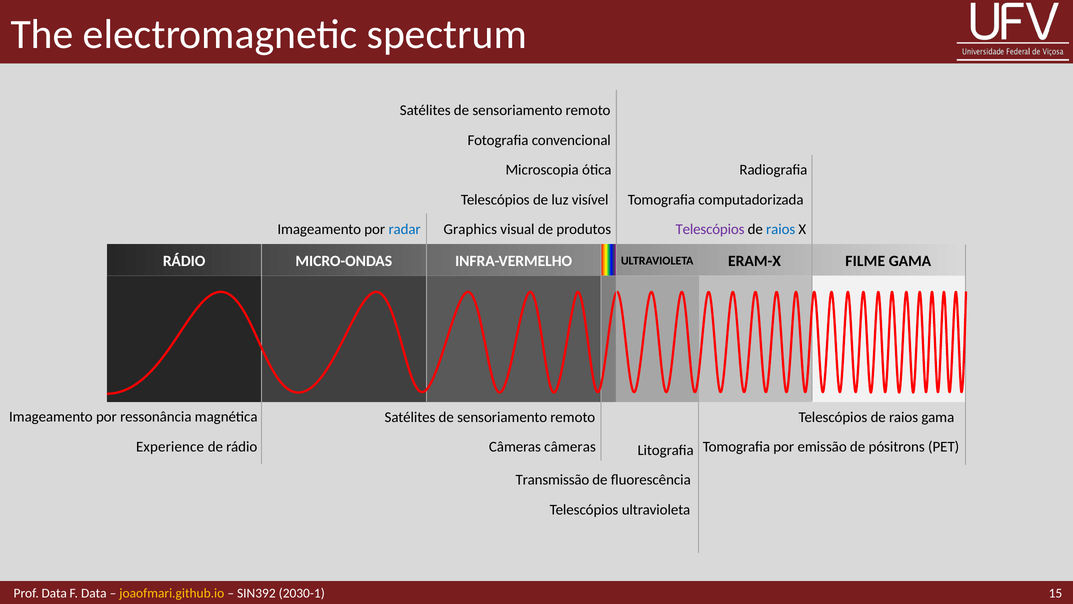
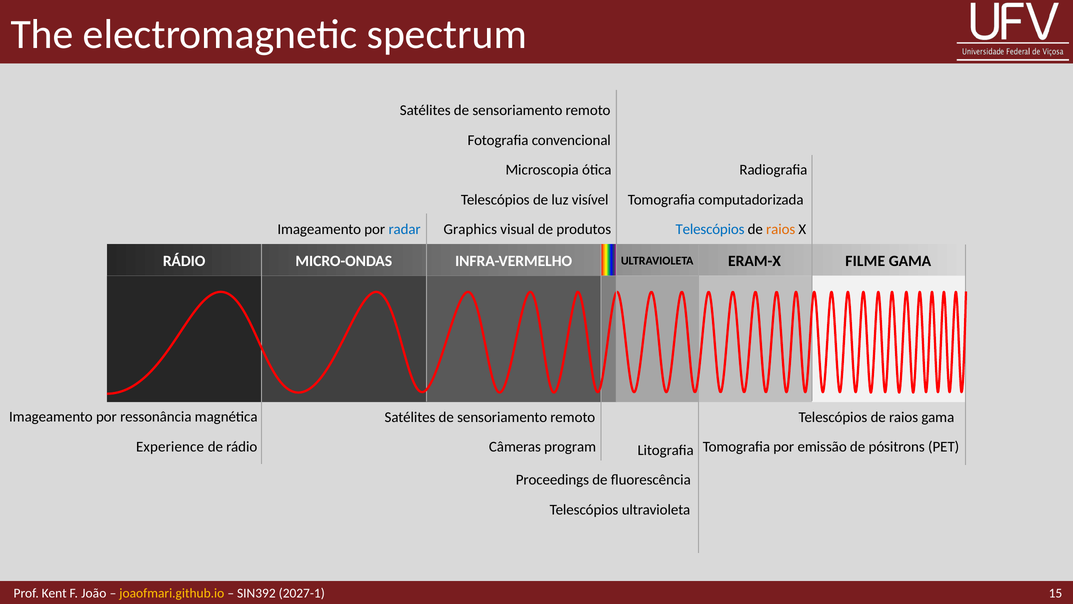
Telescópios at (710, 229) colour: purple -> blue
raios at (781, 229) colour: blue -> orange
Câmeras câmeras: câmeras -> program
Transmissão: Transmissão -> Proceedings
Prof Data: Data -> Kent
F Data: Data -> João
2030-1: 2030-1 -> 2027-1
